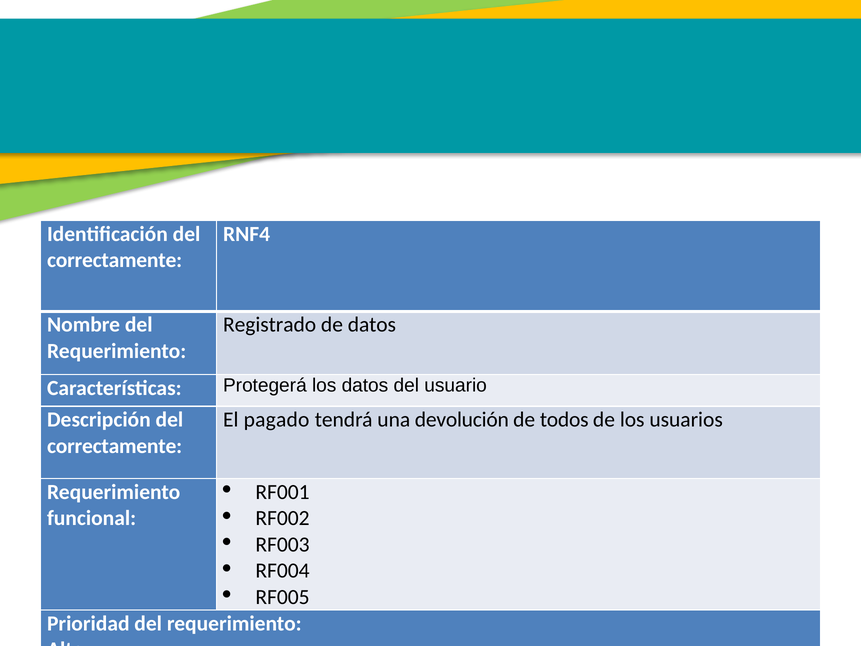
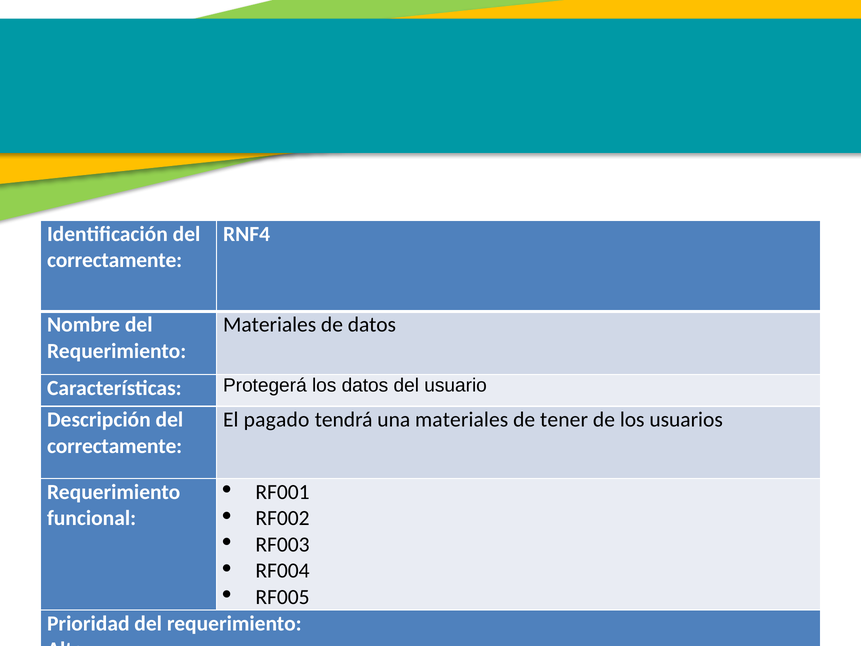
Registrado at (270, 325): Registrado -> Materiales
una devolución: devolución -> materiales
todos: todos -> tener
